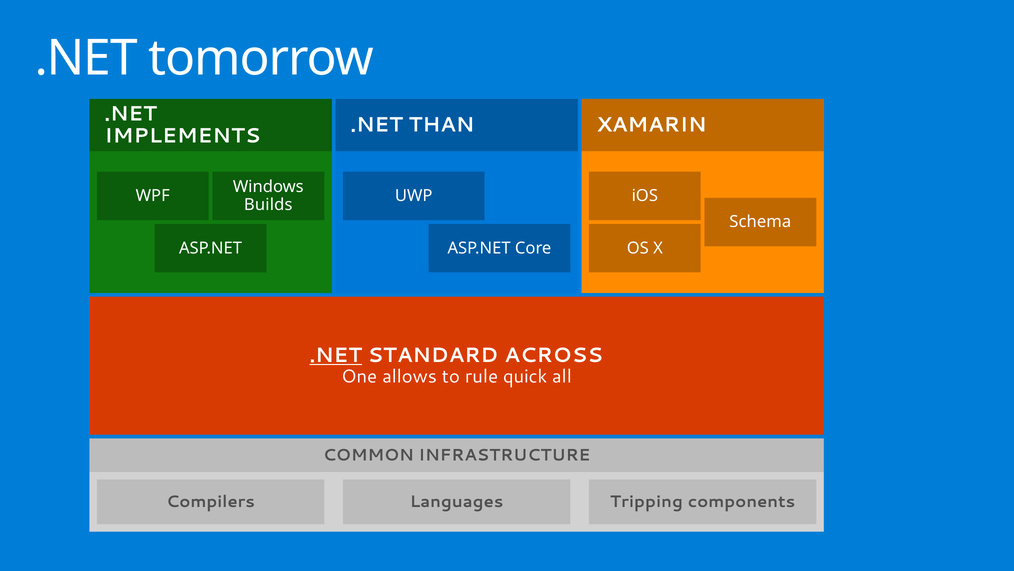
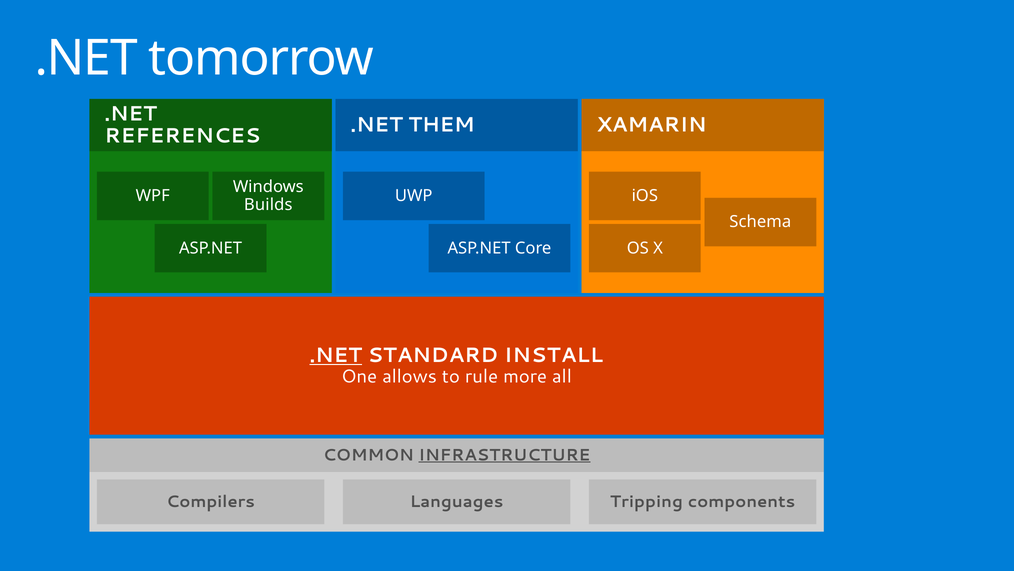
THAN: THAN -> THEM
IMPLEMENTS: IMPLEMENTS -> REFERENCES
ACROSS: ACROSS -> INSTALL
quick: quick -> more
INFRASTRUCTURE underline: none -> present
